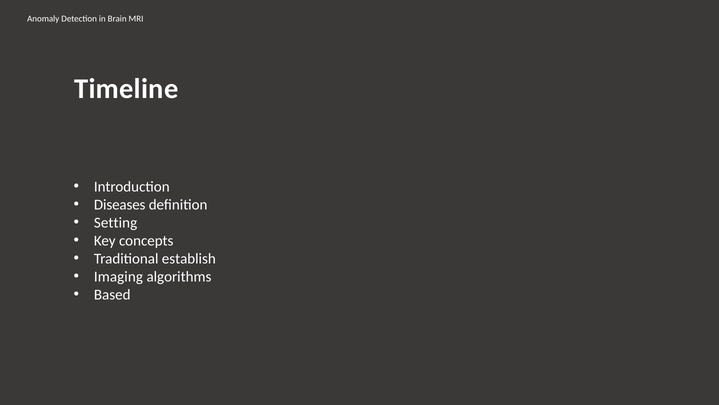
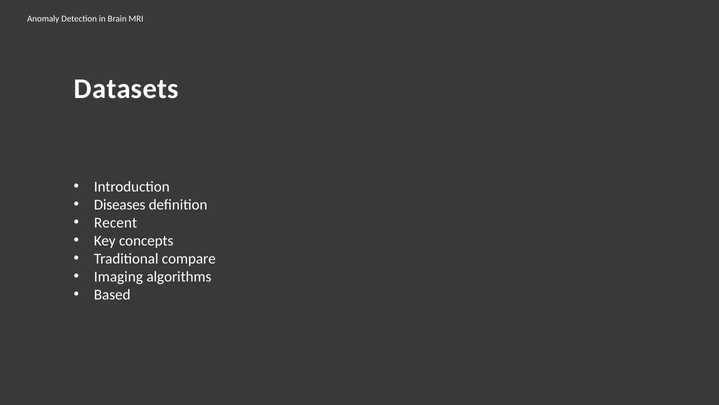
Timeline: Timeline -> Datasets
Setting: Setting -> Recent
establish: establish -> compare
